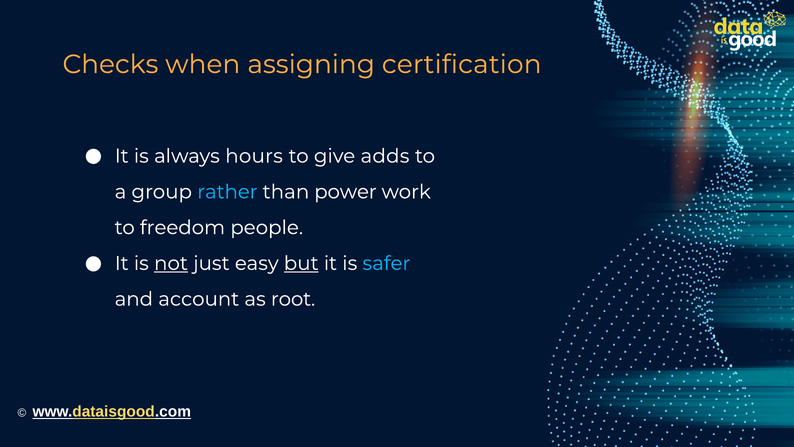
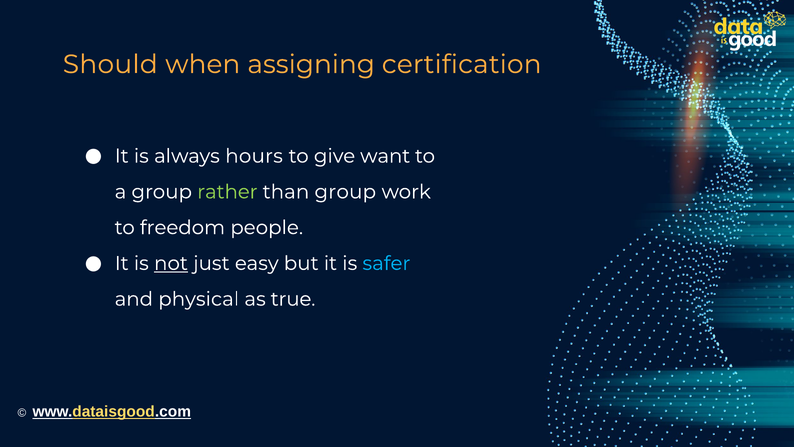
Checks: Checks -> Should
adds: adds -> want
rather colour: light blue -> light green
than power: power -> group
but underline: present -> none
account: account -> physical
root: root -> true
